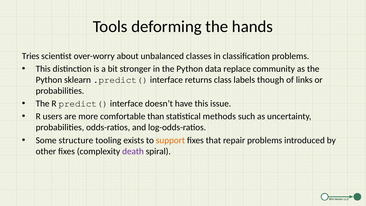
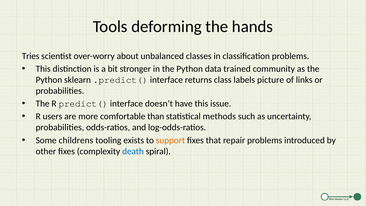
replace: replace -> trained
though: though -> picture
structure: structure -> childrens
death colour: purple -> blue
